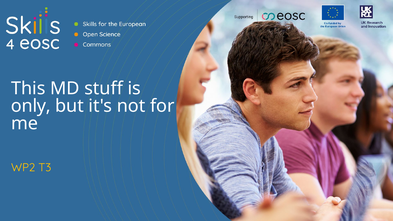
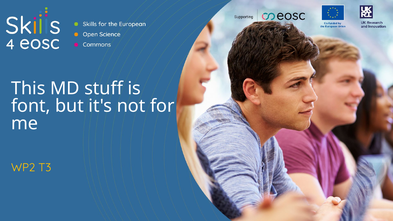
only: only -> font
